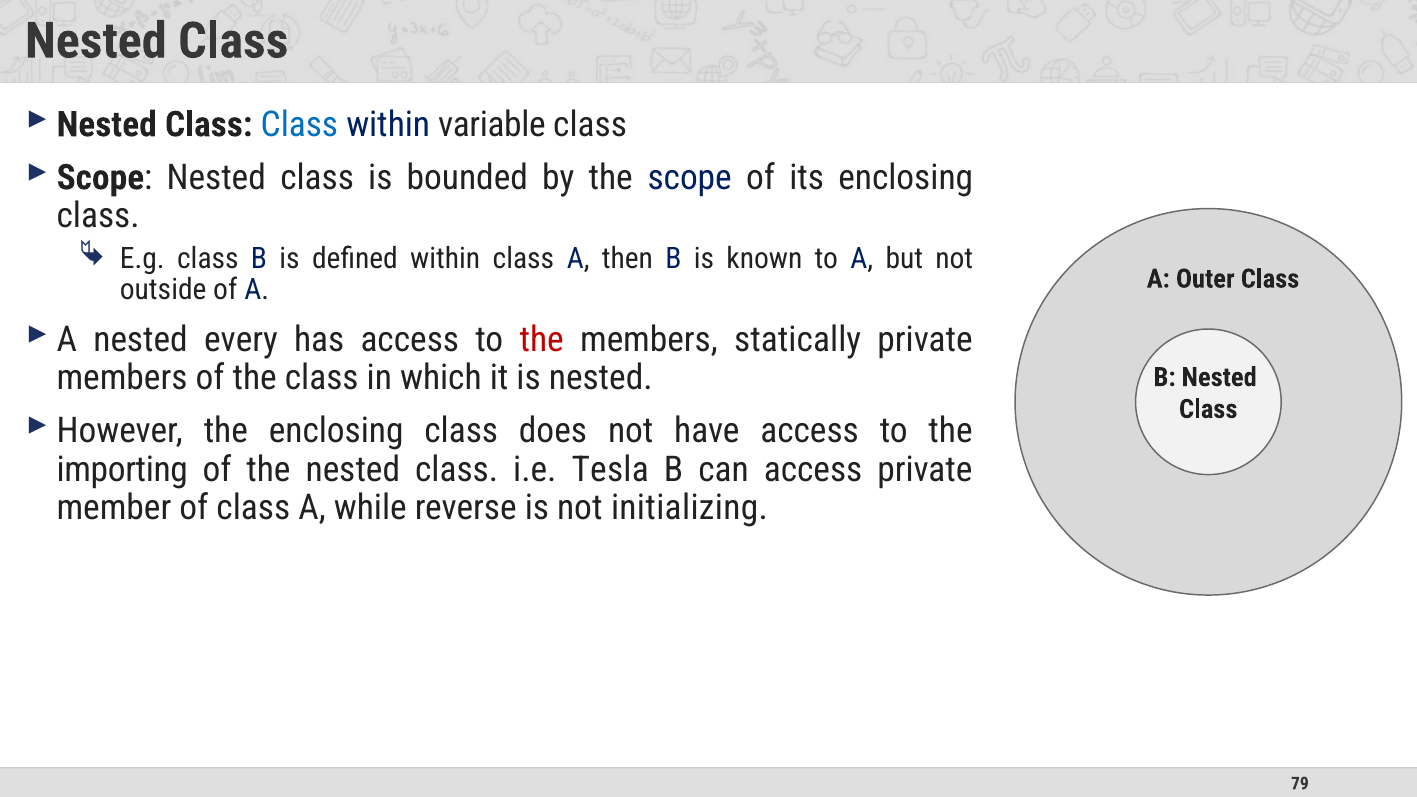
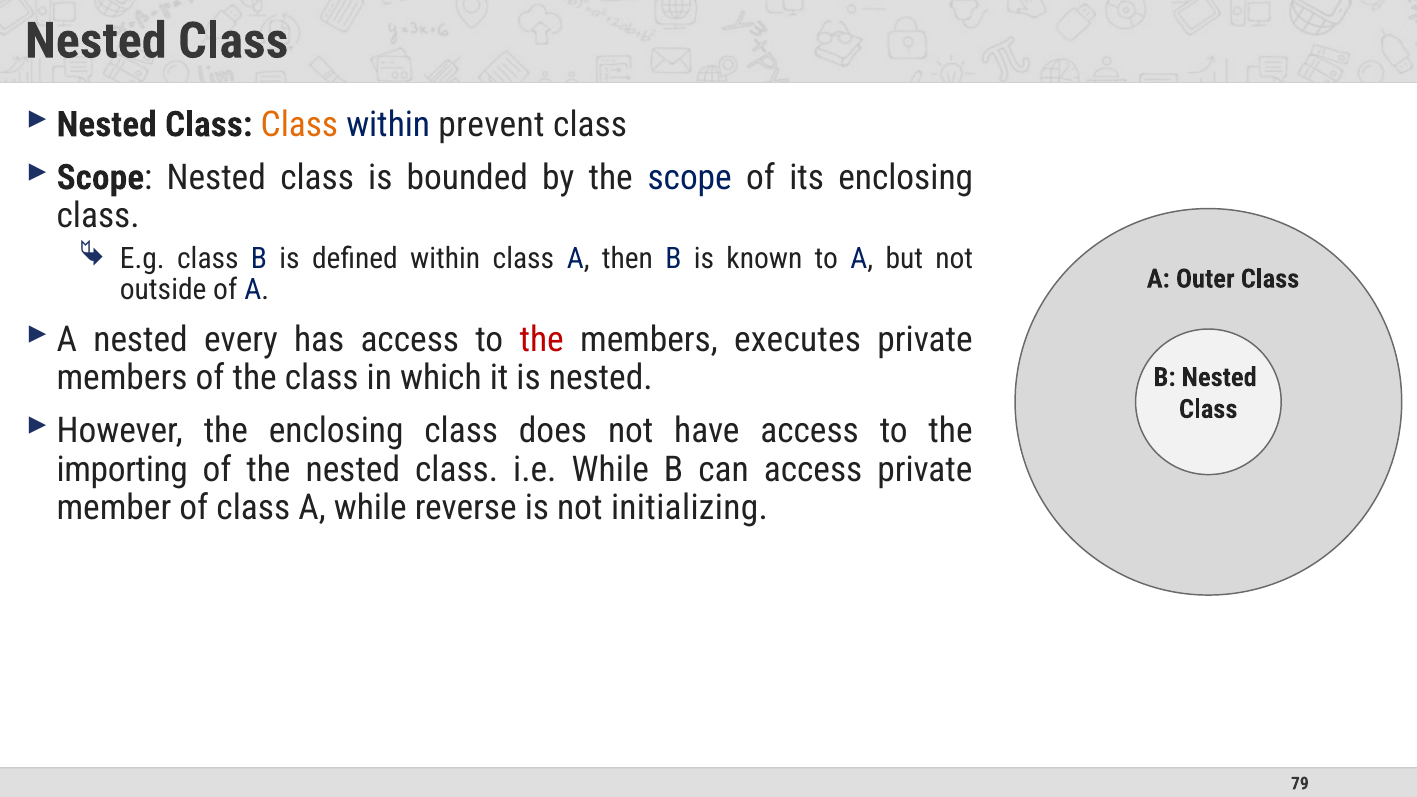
Class at (299, 125) colour: blue -> orange
variable: variable -> prevent
statically: statically -> executes
i.e Tesla: Tesla -> While
